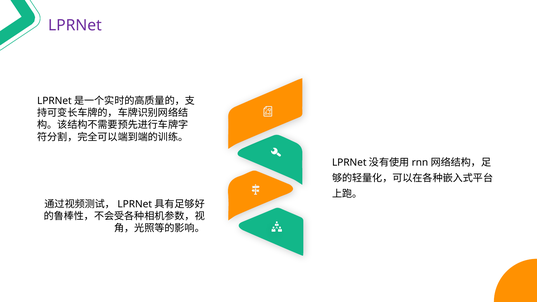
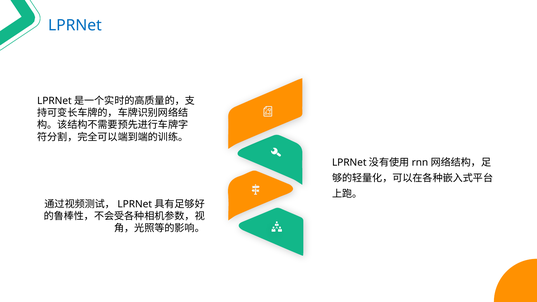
LPRNet colour: purple -> blue
